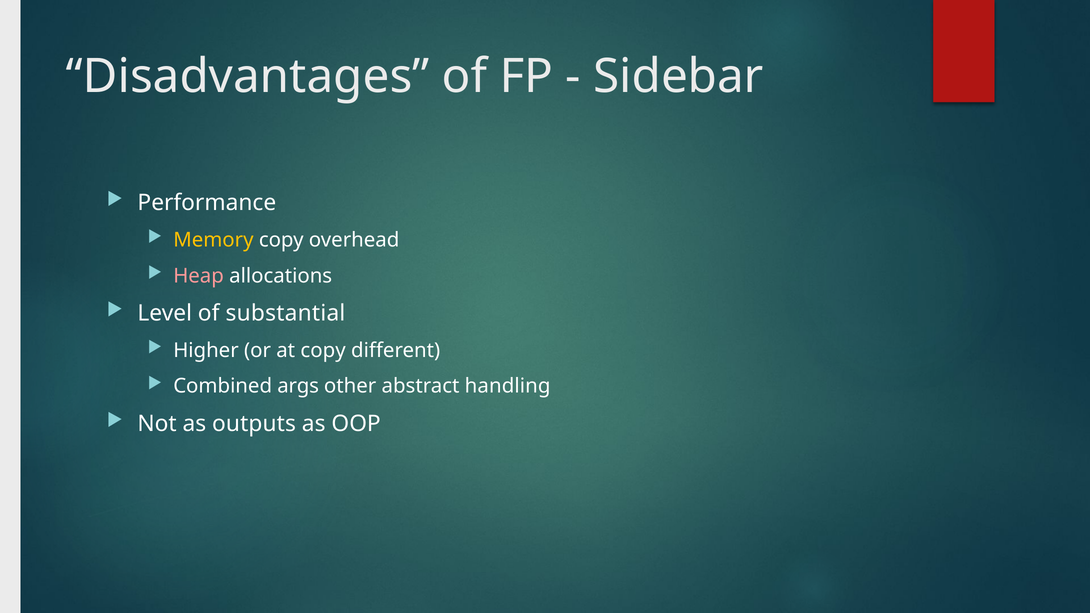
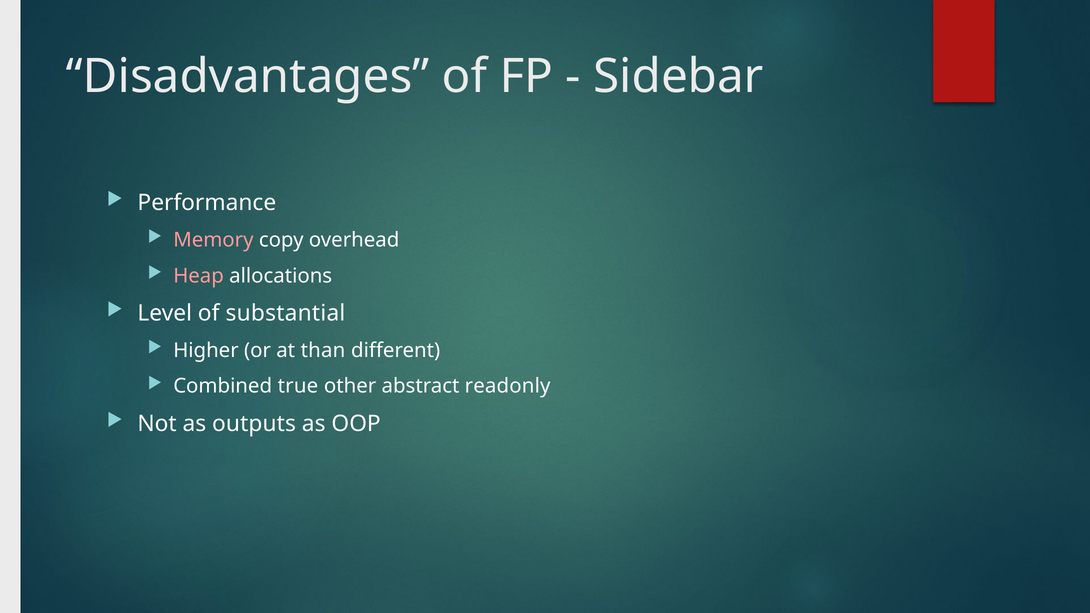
Memory colour: yellow -> pink
at copy: copy -> than
args: args -> true
handling: handling -> readonly
